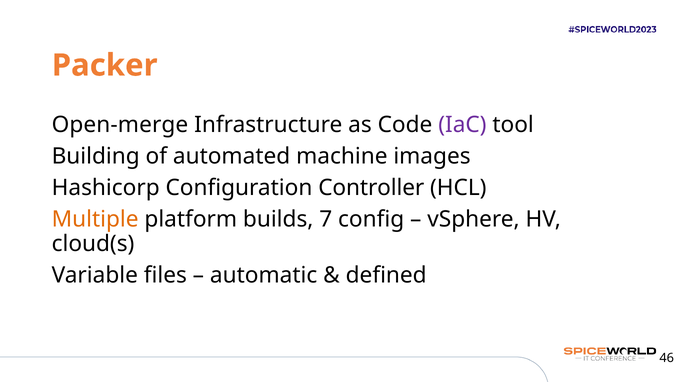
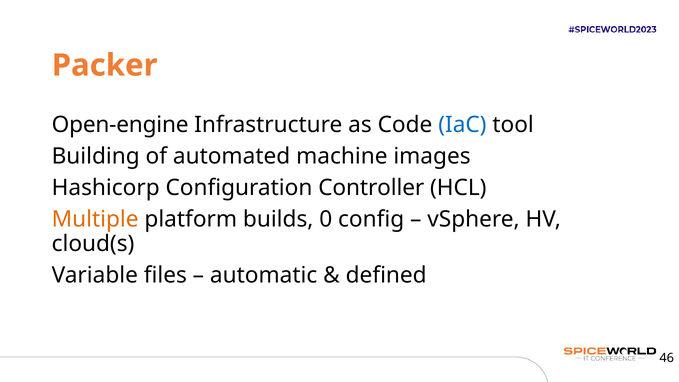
Open-merge: Open-merge -> Open-engine
IaC colour: purple -> blue
7: 7 -> 0
